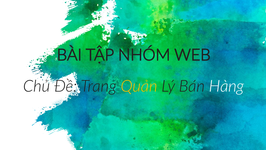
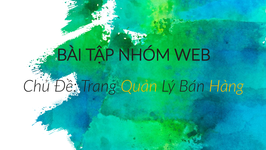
Hàng colour: white -> yellow
